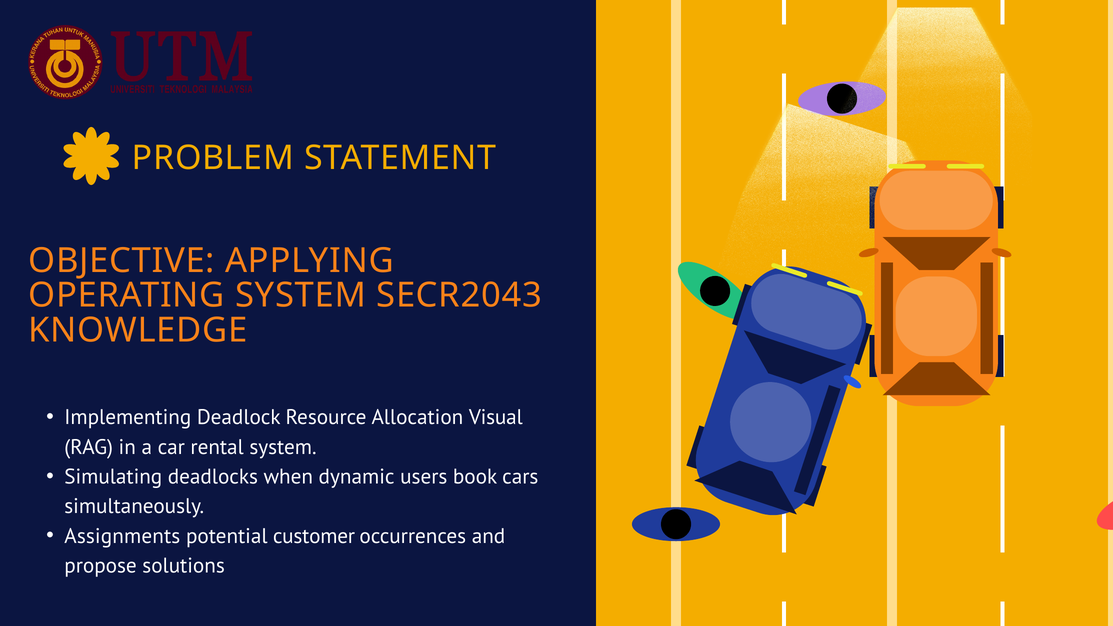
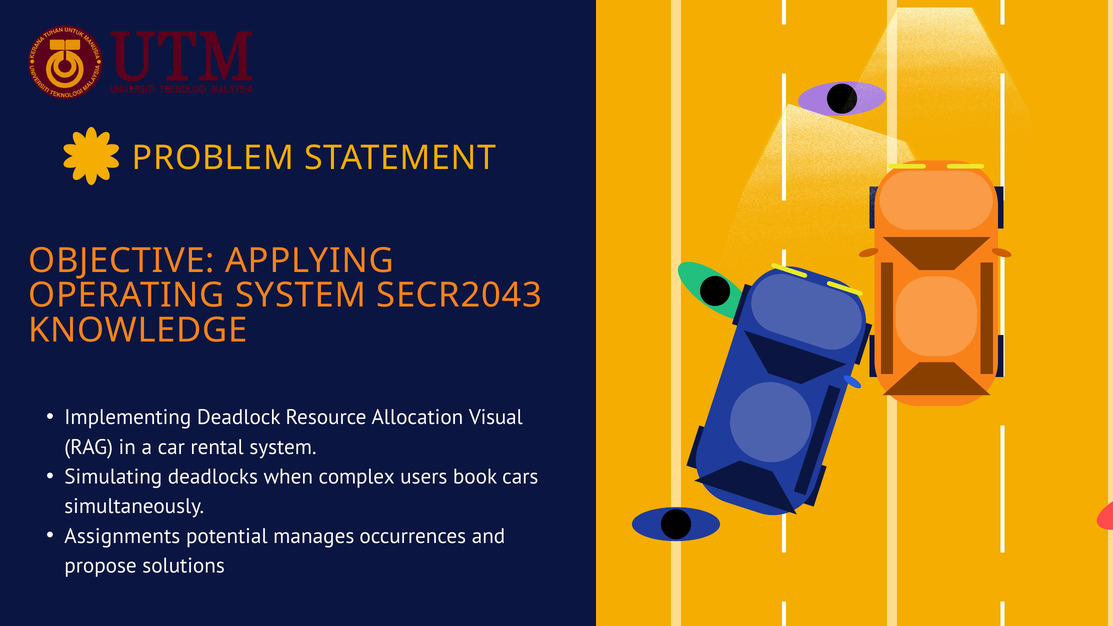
dynamic: dynamic -> complex
customer: customer -> manages
